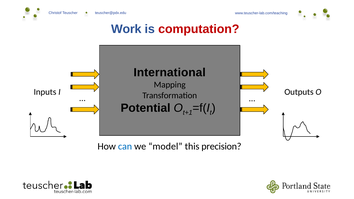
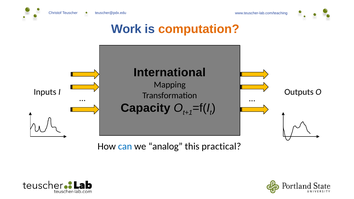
computation colour: red -> orange
Potential: Potential -> Capacity
model: model -> analog
precision: precision -> practical
